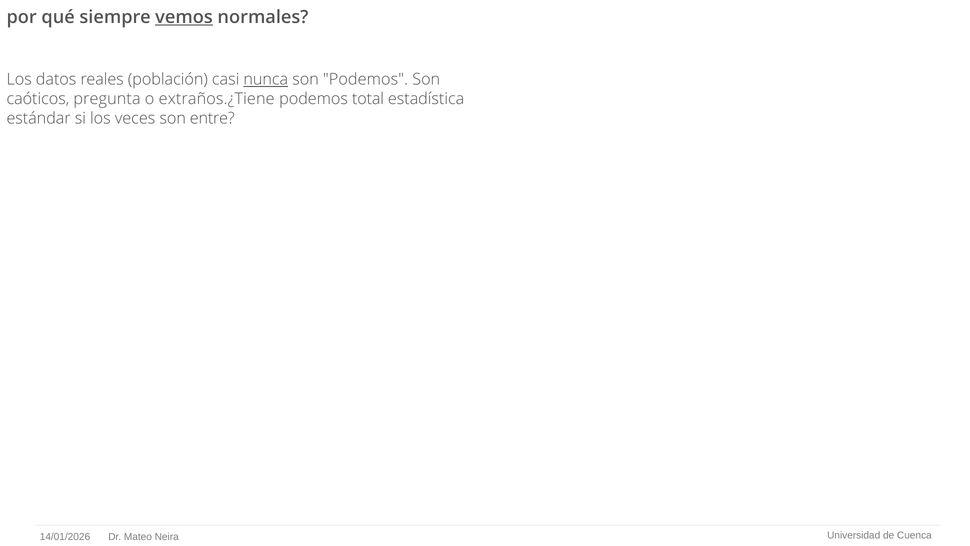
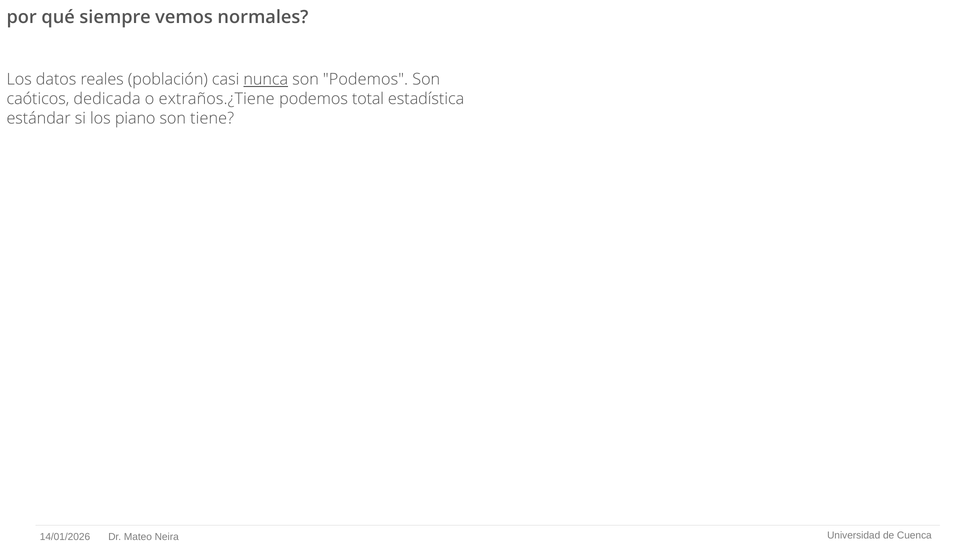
vemos underline: present -> none
pregunta: pregunta -> dedicada
veces: veces -> piano
entre: entre -> tiene
